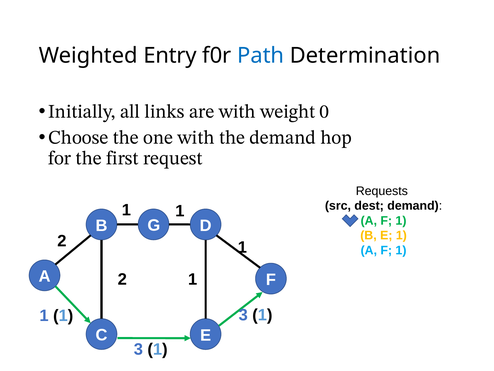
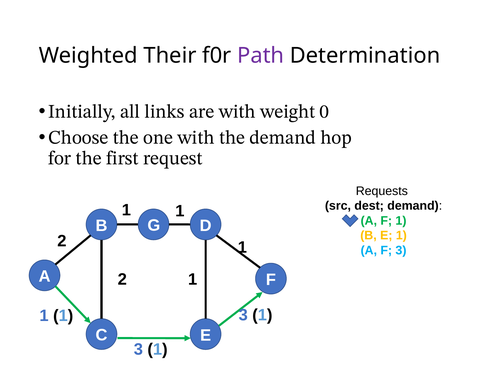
Entry: Entry -> Their
Path colour: blue -> purple
1 at (401, 250): 1 -> 3
